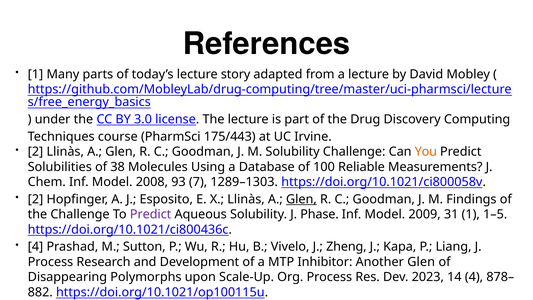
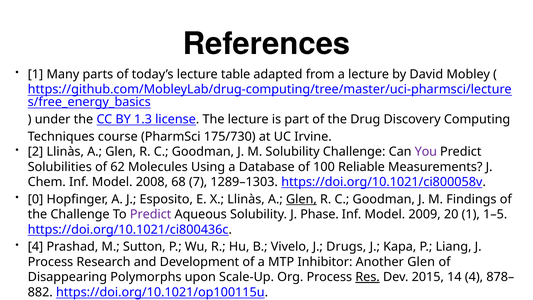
story: story -> table
3.0: 3.0 -> 1.3
175/443: 175/443 -> 175/730
You colour: orange -> purple
38: 38 -> 62
93: 93 -> 68
2 at (35, 199): 2 -> 0
31: 31 -> 20
Zheng: Zheng -> Drugs
Res underline: none -> present
2023: 2023 -> 2015
